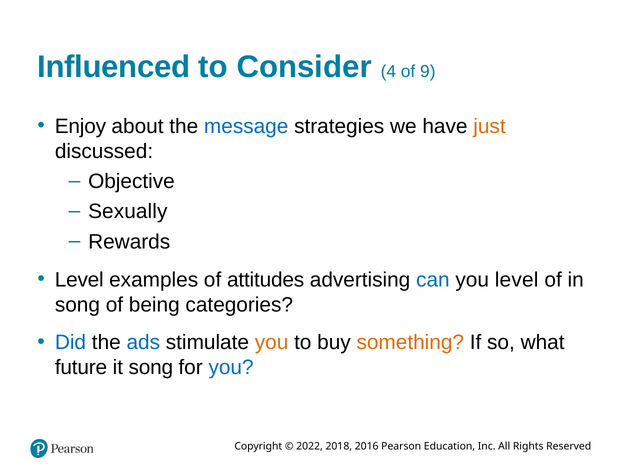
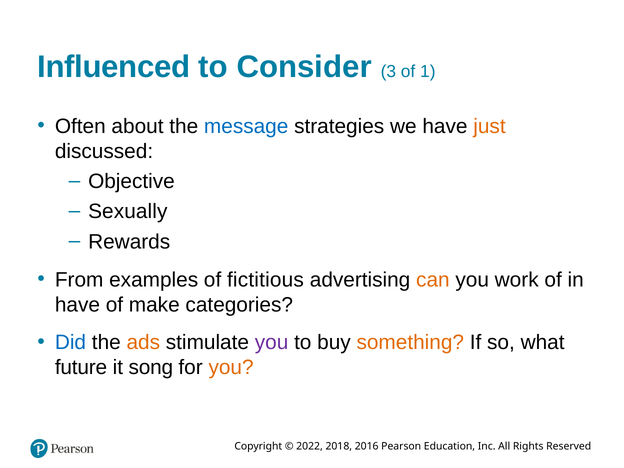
4: 4 -> 3
9: 9 -> 1
Enjoy: Enjoy -> Often
Level at (79, 280): Level -> From
attitudes: attitudes -> fictitious
can colour: blue -> orange
you level: level -> work
song at (77, 305): song -> have
being: being -> make
ads colour: blue -> orange
you at (272, 343) colour: orange -> purple
you at (231, 368) colour: blue -> orange
